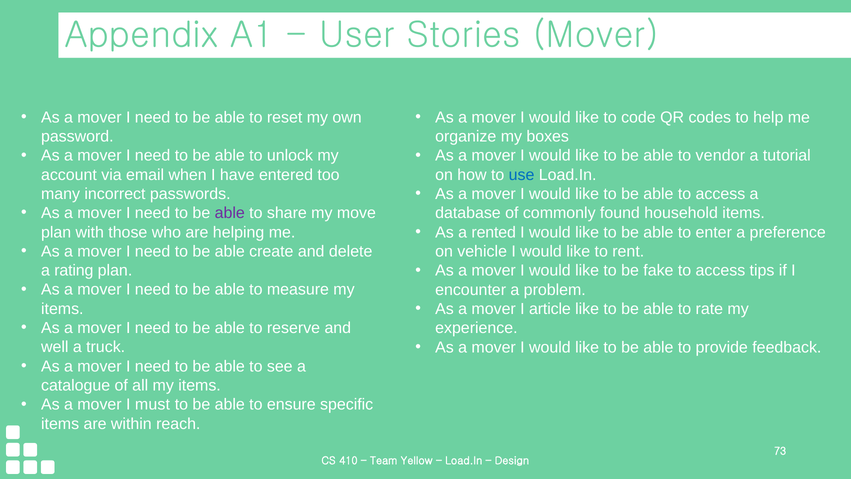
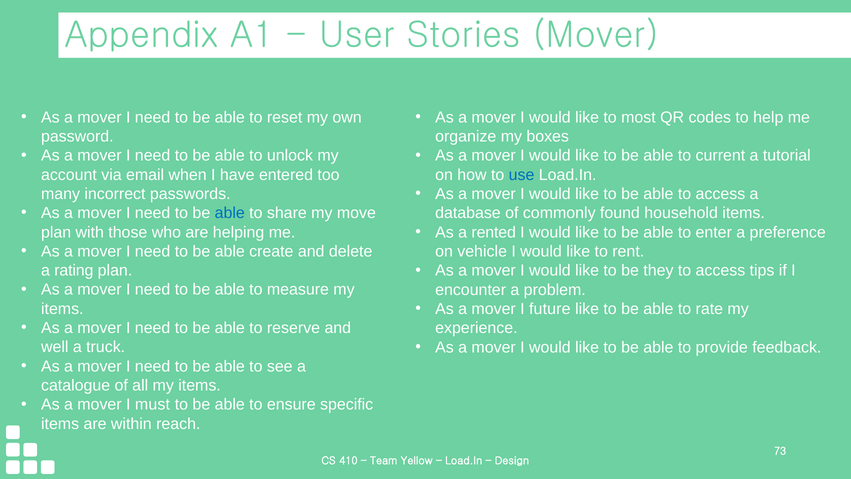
code: code -> most
vendor: vendor -> current
able at (230, 213) colour: purple -> blue
fake: fake -> they
article: article -> future
